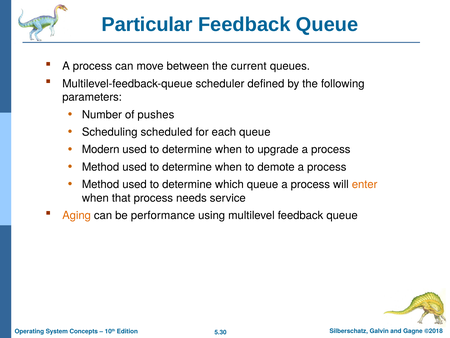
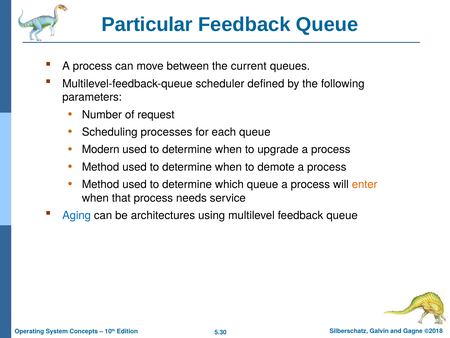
pushes: pushes -> request
scheduled: scheduled -> processes
Aging colour: orange -> blue
performance: performance -> architectures
